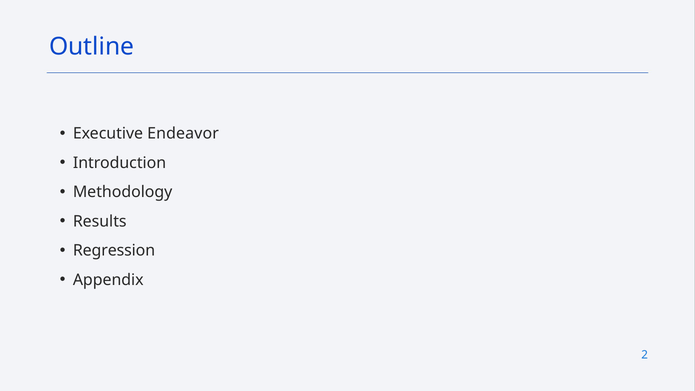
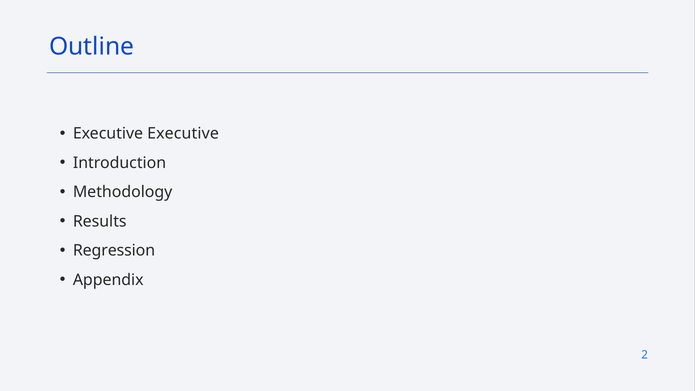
Executive Endeavor: Endeavor -> Executive
